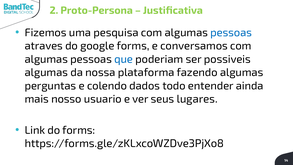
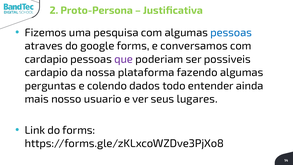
algumas at (46, 59): algumas -> cardapio
que colour: blue -> purple
algumas at (46, 72): algumas -> cardapio
